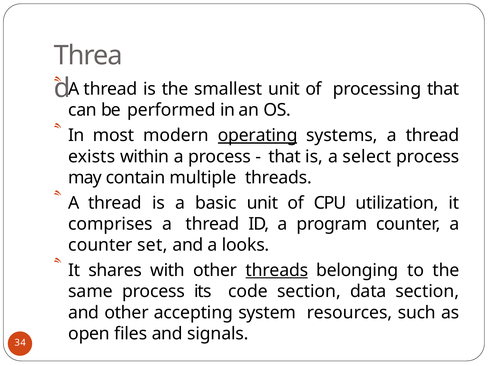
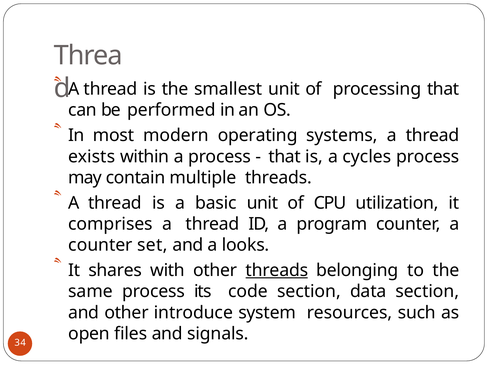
operating underline: present -> none
select: select -> cycles
accepting: accepting -> introduce
